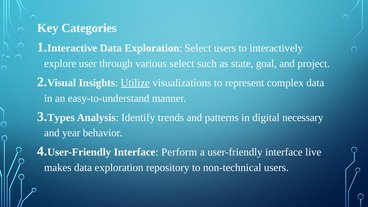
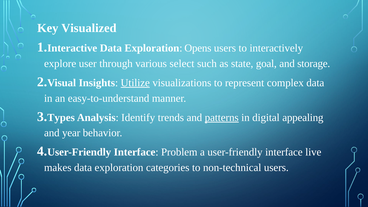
Categories: Categories -> Visualized
Exploration Select: Select -> Opens
project: project -> storage
patterns underline: none -> present
necessary: necessary -> appealing
Perform: Perform -> Problem
repository: repository -> categories
